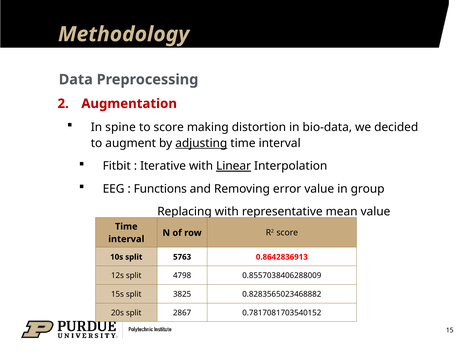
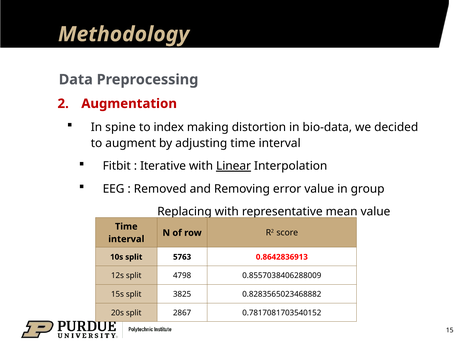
to score: score -> index
adjusting underline: present -> none
Functions: Functions -> Removed
